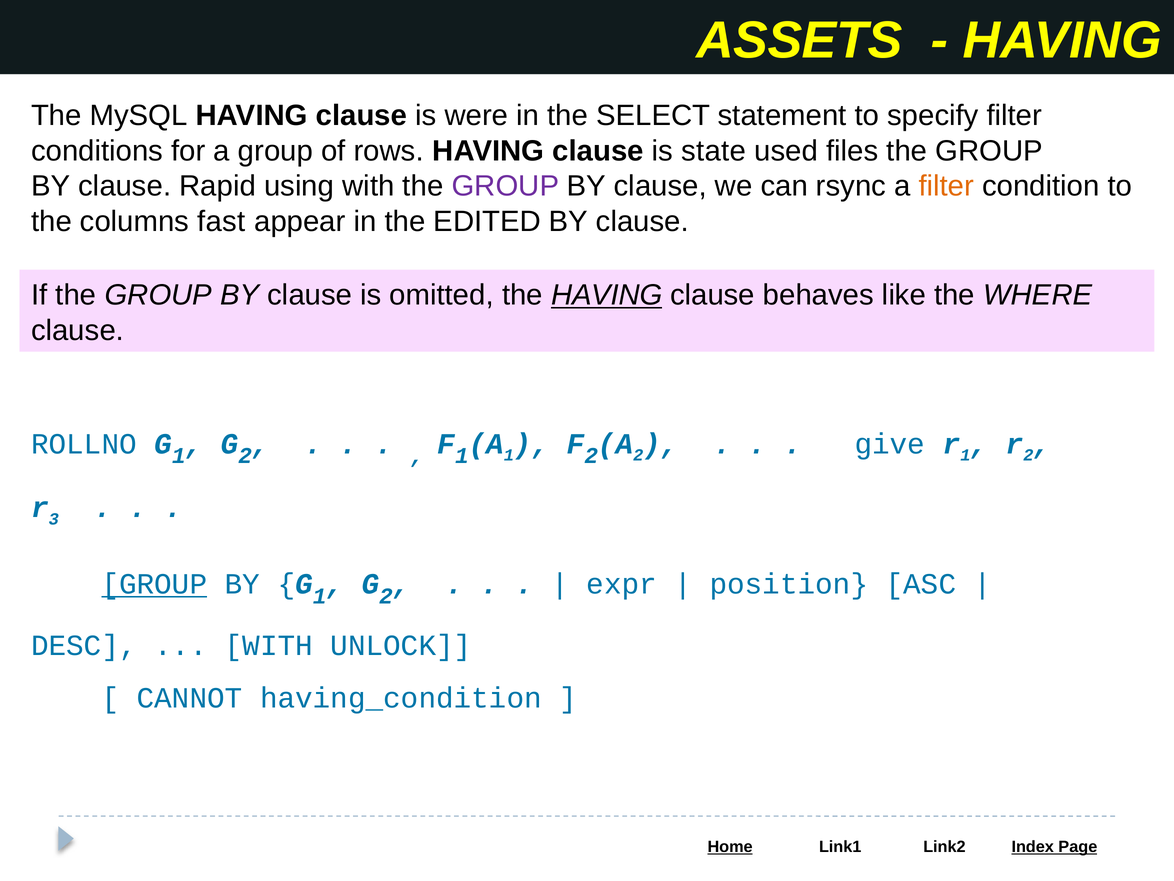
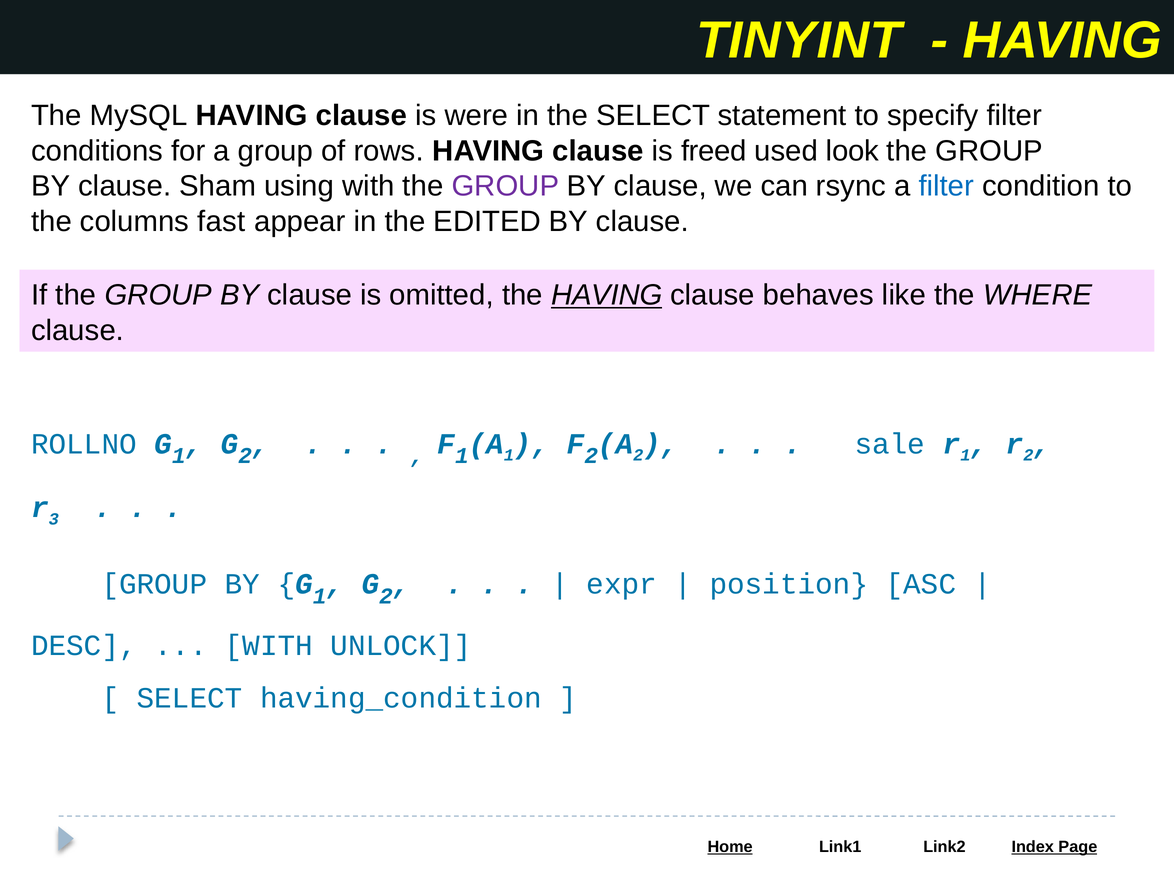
ASSETS: ASSETS -> TINYINT
state: state -> freed
files: files -> look
Rapid: Rapid -> Sham
filter at (946, 186) colour: orange -> blue
give: give -> sale
GROUP at (154, 584) underline: present -> none
CANNOT at (190, 698): CANNOT -> SELECT
